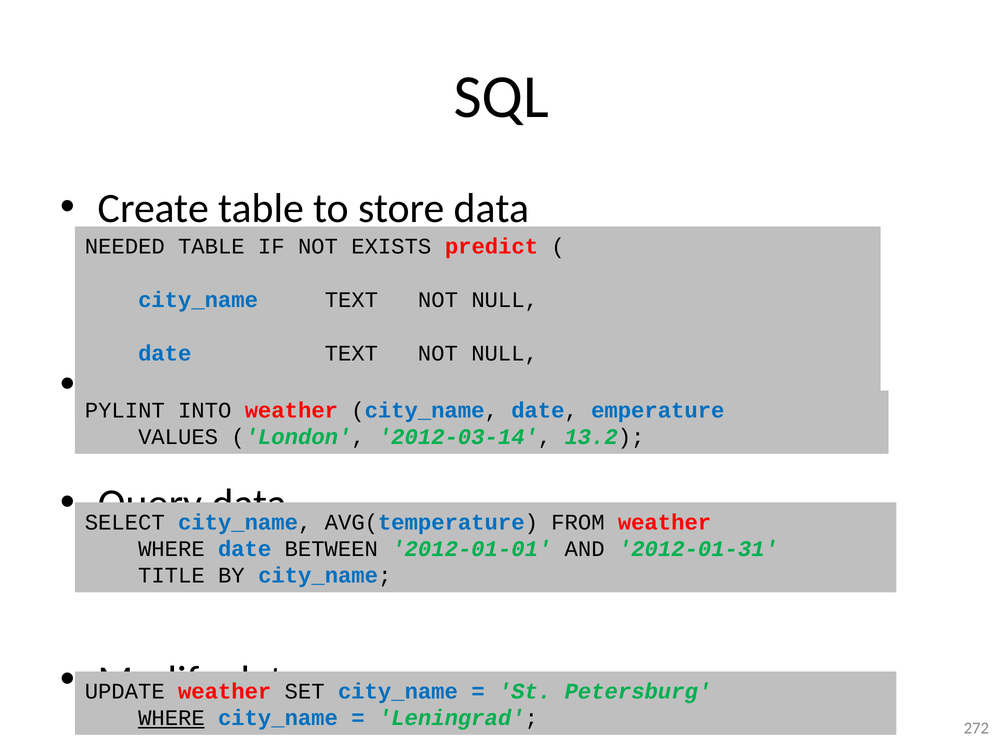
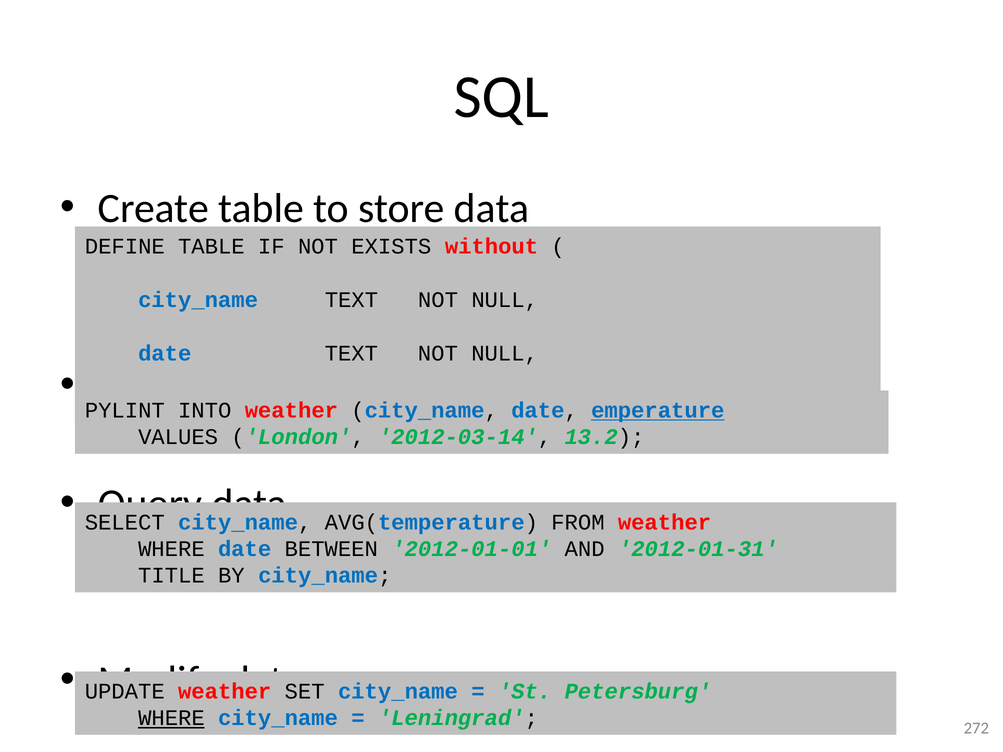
NEEDED: NEEDED -> DEFINE
predict: predict -> without
emperature underline: none -> present
